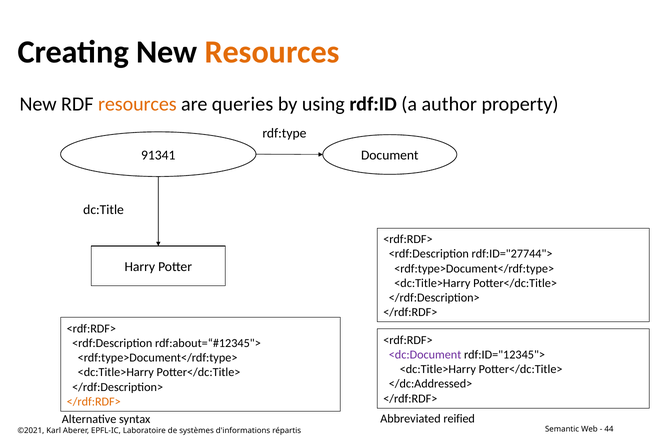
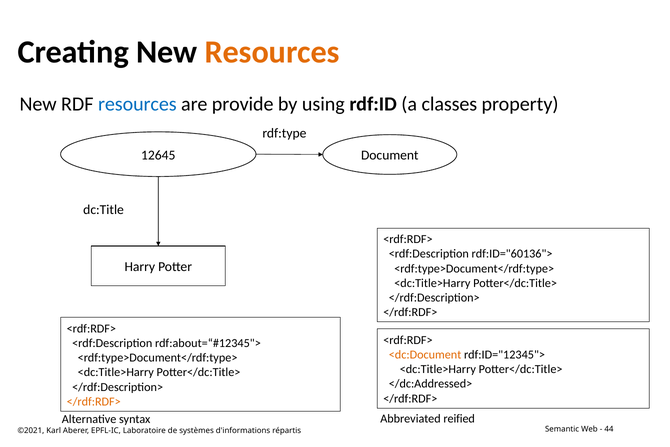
resources at (137, 104) colour: orange -> blue
queries: queries -> provide
author: author -> classes
91341: 91341 -> 12645
rdf:ID="27744">: rdf:ID="27744"> -> rdf:ID="60136">
<dc:Document colour: purple -> orange
